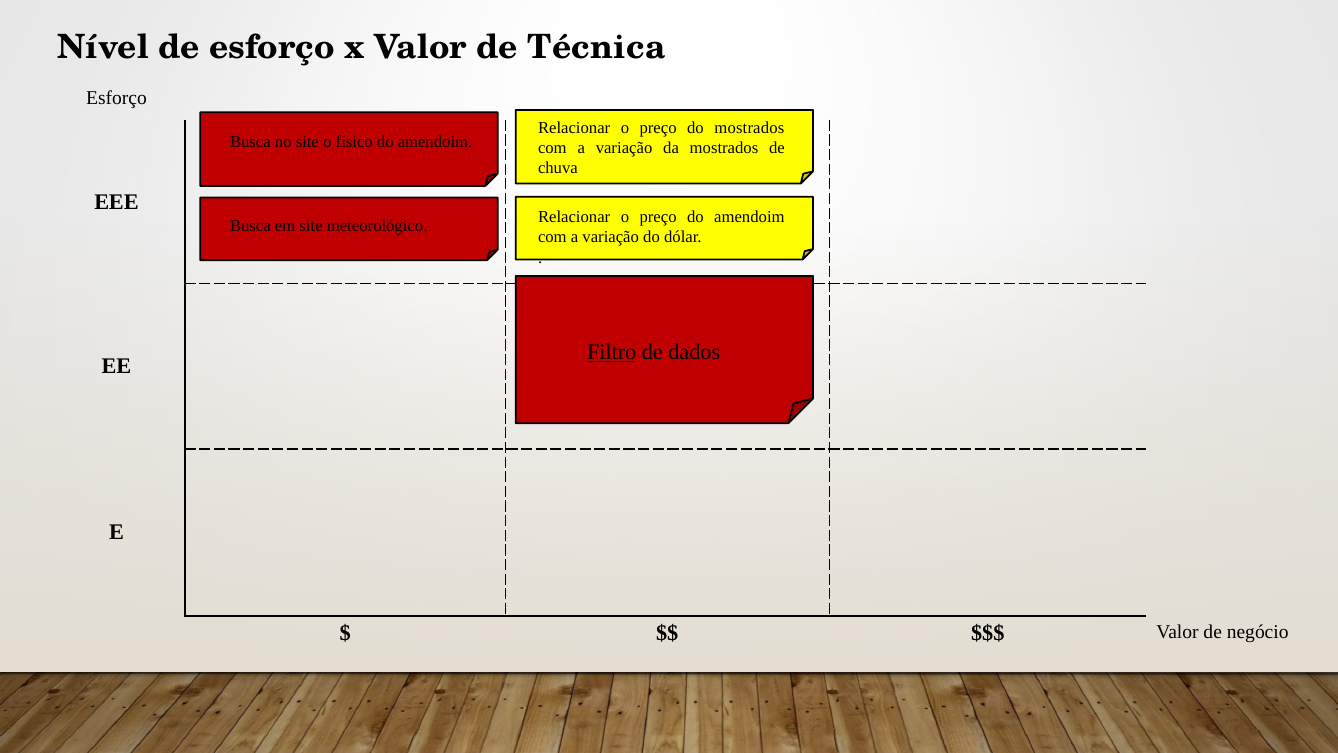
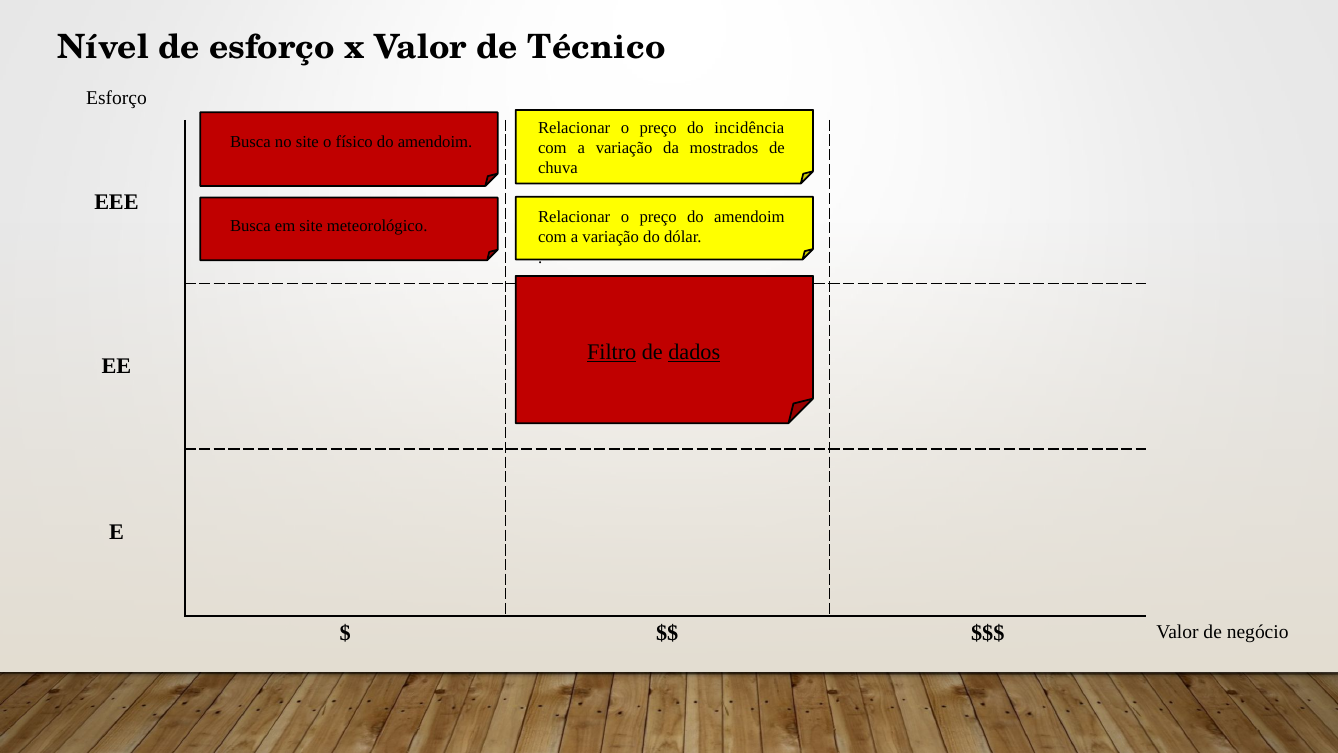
Técnica: Técnica -> Técnico
do mostrados: mostrados -> incidência
dados underline: none -> present
